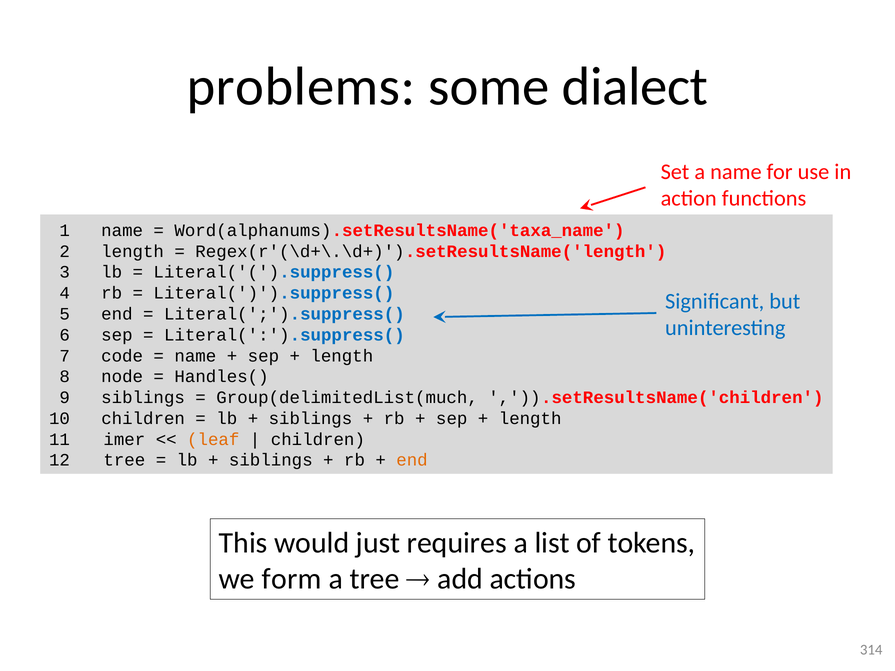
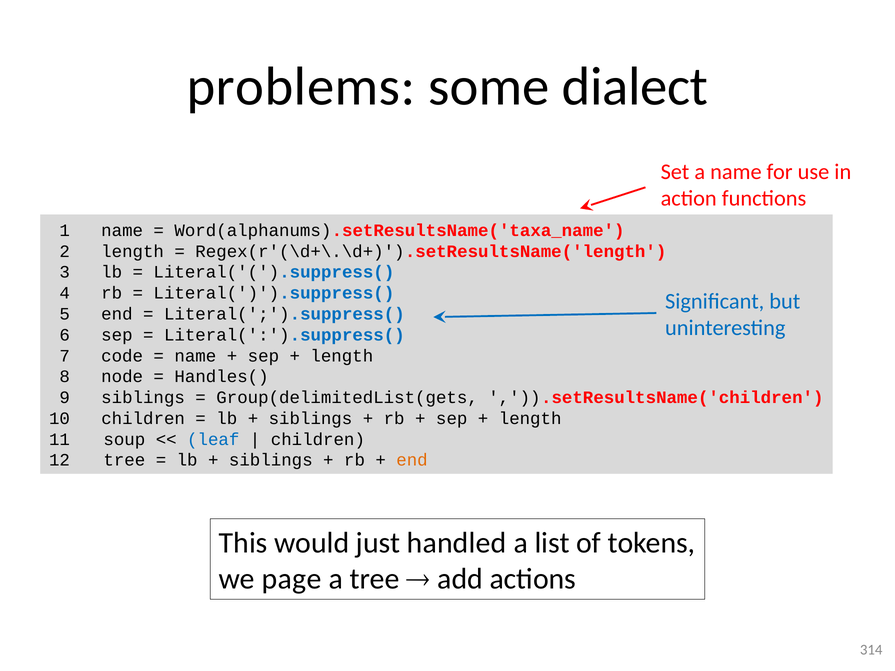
Group(delimitedList(much: Group(delimitedList(much -> Group(delimitedList(gets
imer: imer -> soup
leaf colour: orange -> blue
requires: requires -> handled
form: form -> page
